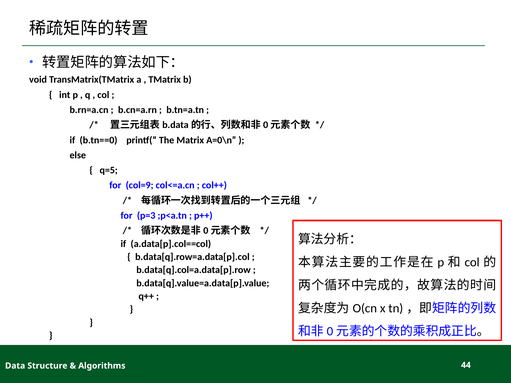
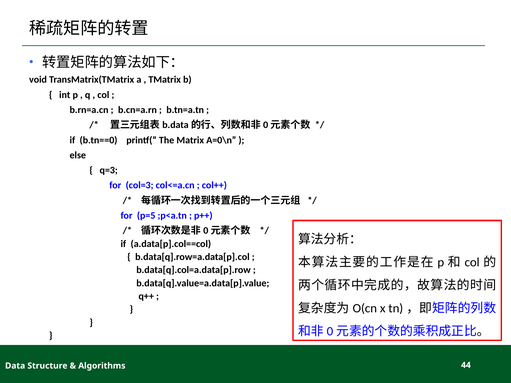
q=5: q=5 -> q=3
col=9: col=9 -> col=3
p=3: p=3 -> p=5
